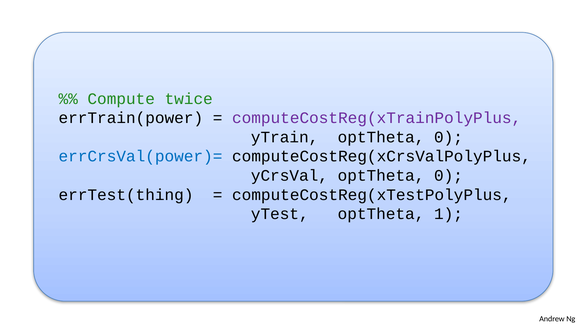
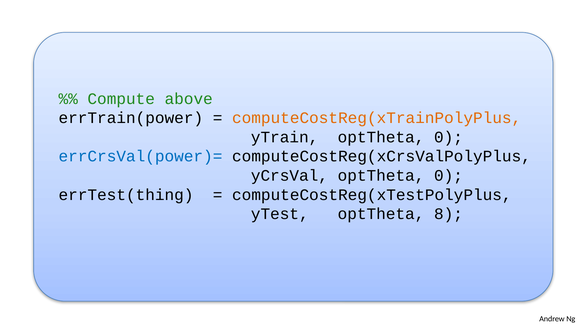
twice: twice -> above
computeCostReg(xTrainPolyPlus colour: purple -> orange
1: 1 -> 8
